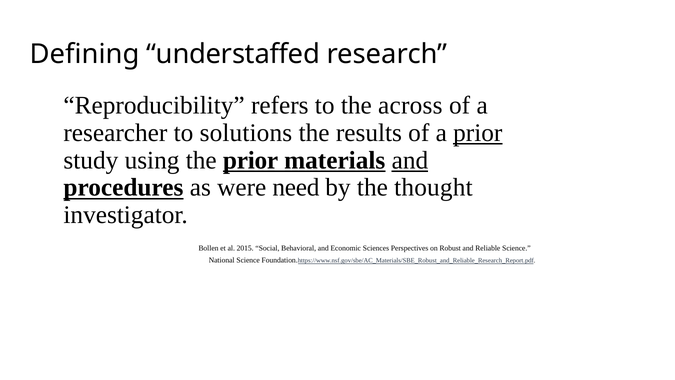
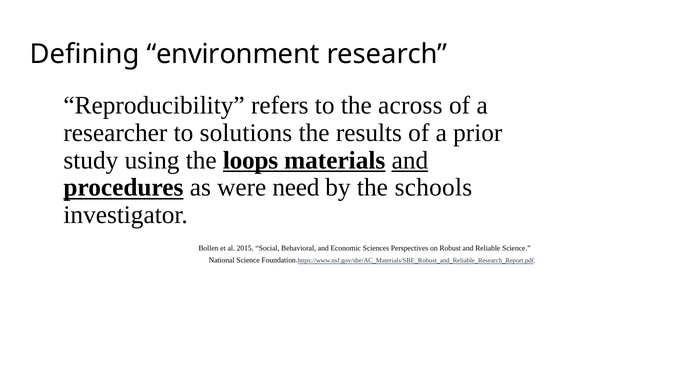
understaffed: understaffed -> environment
prior at (478, 133) underline: present -> none
the prior: prior -> loops
thought: thought -> schools
